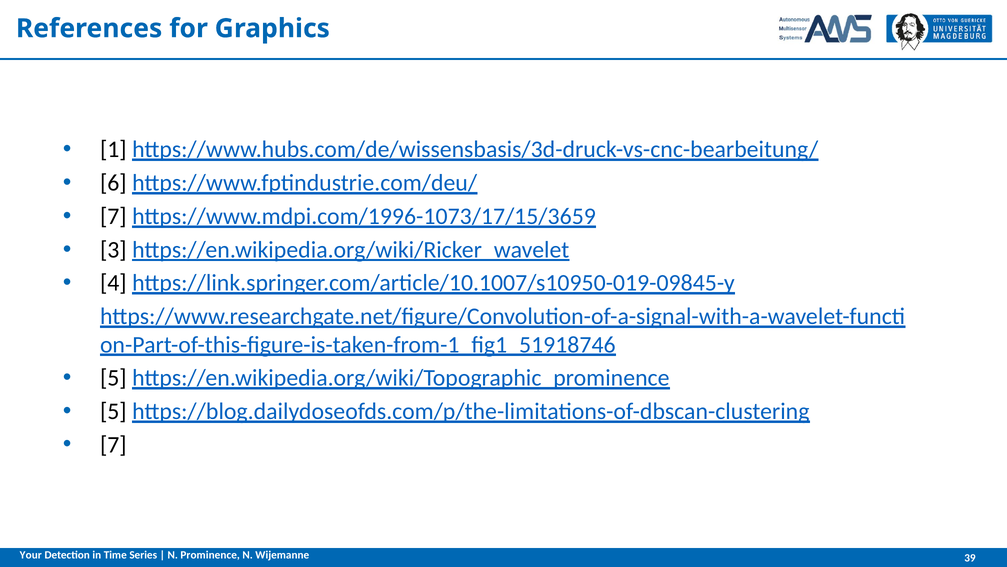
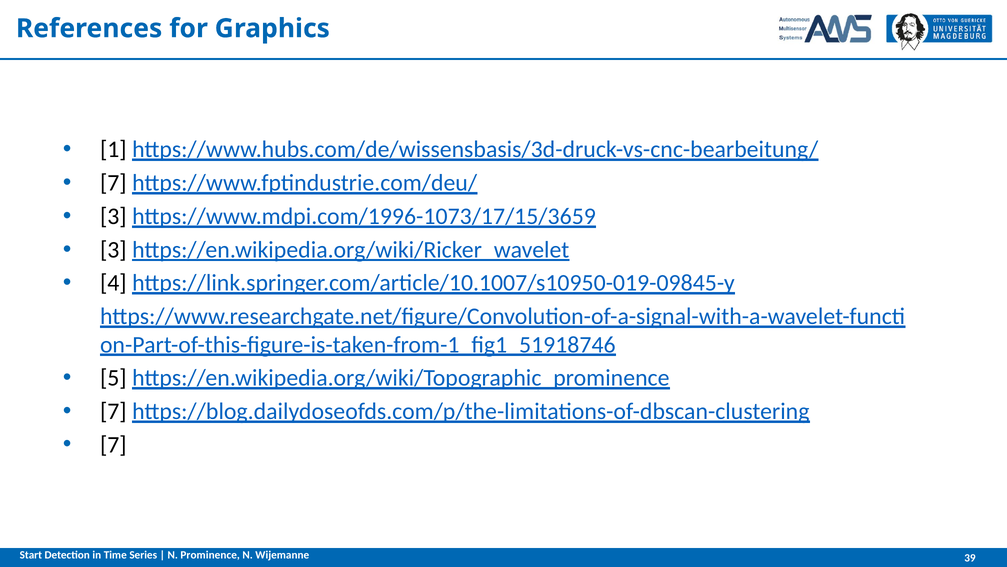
6 at (113, 183): 6 -> 7
7 at (113, 216): 7 -> 3
5 at (113, 411): 5 -> 7
Your: Your -> Start
